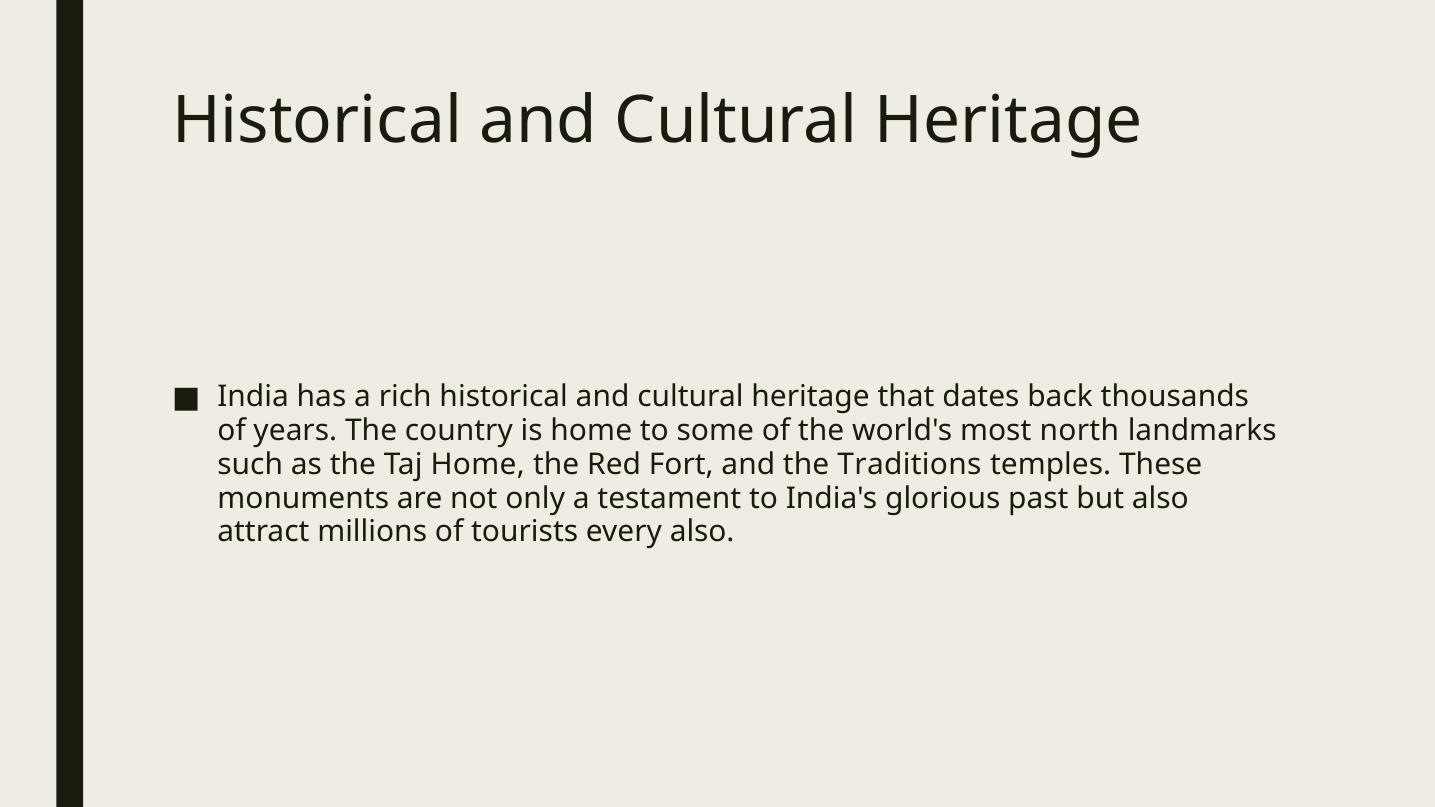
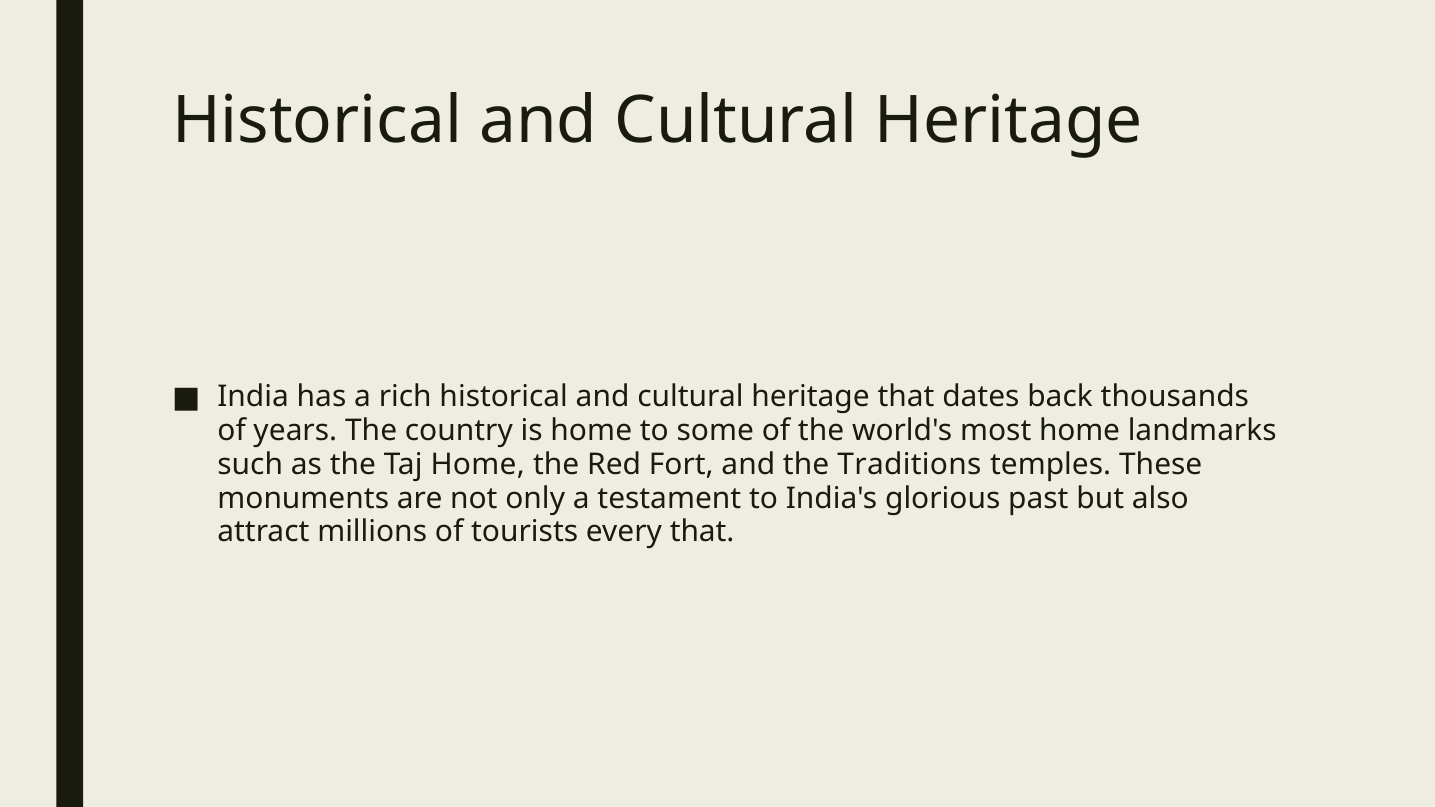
most north: north -> home
every also: also -> that
